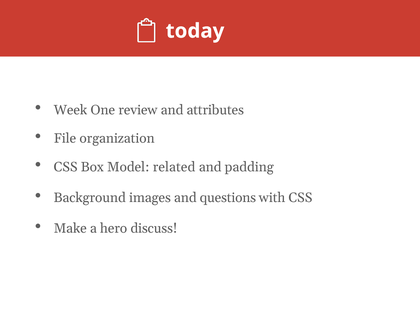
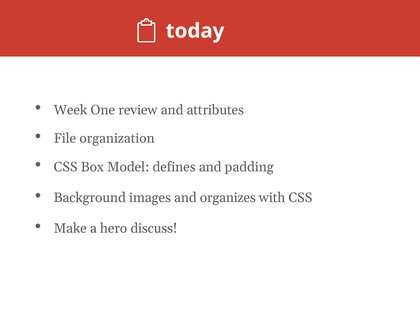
related: related -> defines
questions: questions -> organizes
